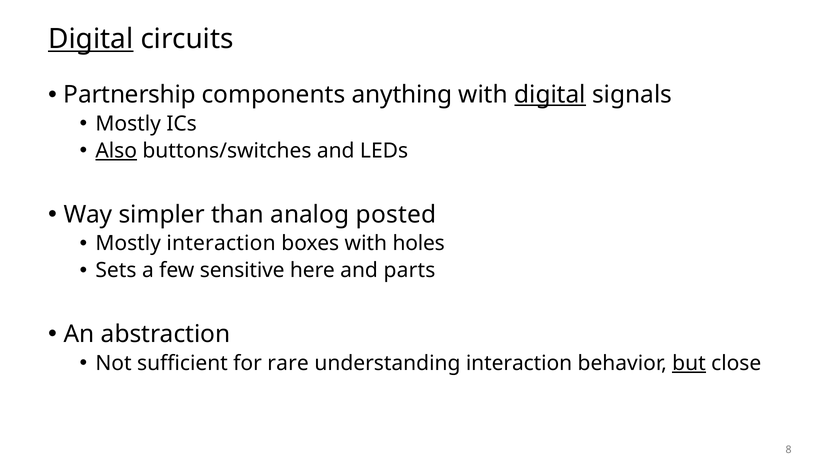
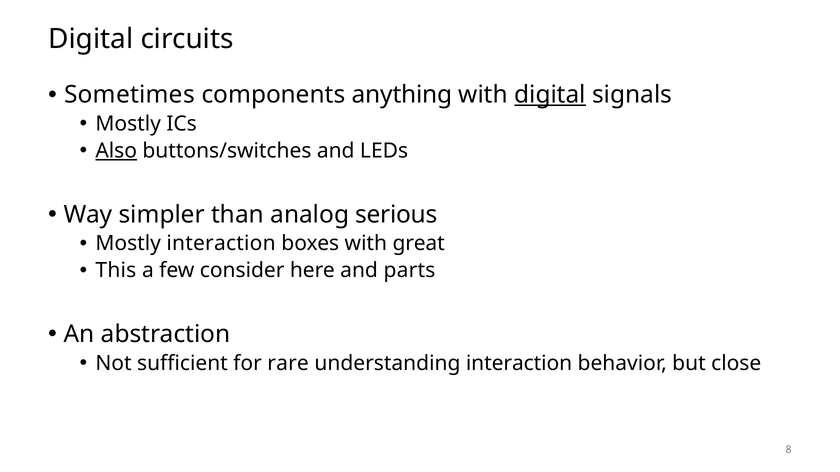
Digital at (91, 39) underline: present -> none
Partnership: Partnership -> Sometimes
posted: posted -> serious
holes: holes -> great
Sets: Sets -> This
sensitive: sensitive -> consider
but underline: present -> none
